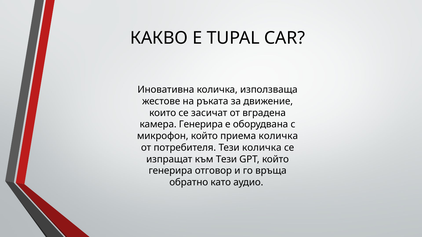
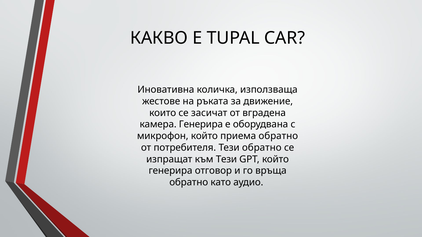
приема количка: количка -> обратно
Тези количка: количка -> обратно
